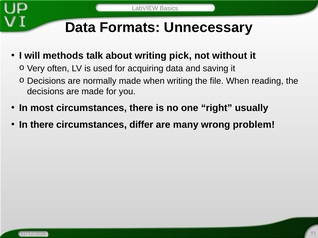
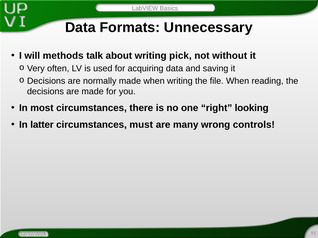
usually: usually -> looking
In there: there -> latter
differ: differ -> must
problem: problem -> controls
